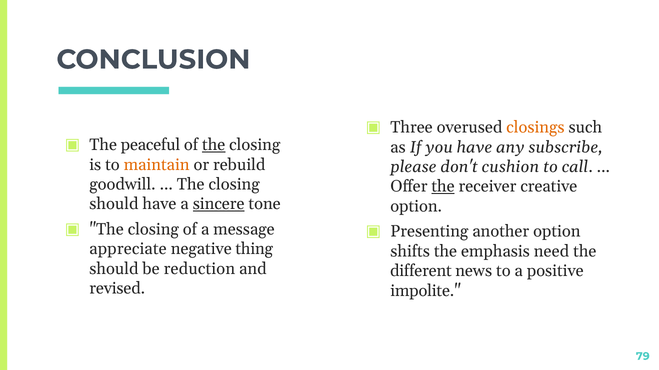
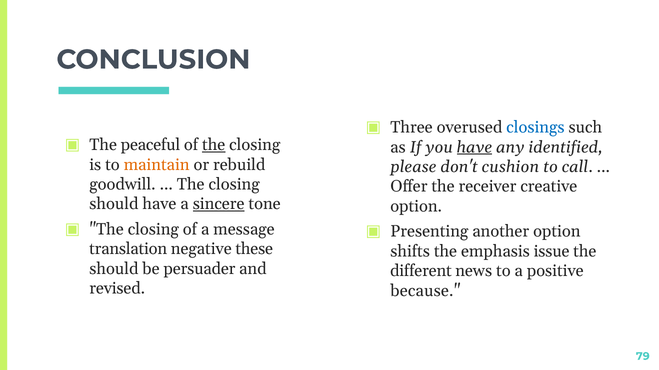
closings colour: orange -> blue
have at (474, 147) underline: none -> present
subscribe: subscribe -> identified
the at (443, 187) underline: present -> none
appreciate: appreciate -> translation
thing: thing -> these
need: need -> issue
reduction: reduction -> persuader
impolite: impolite -> because
